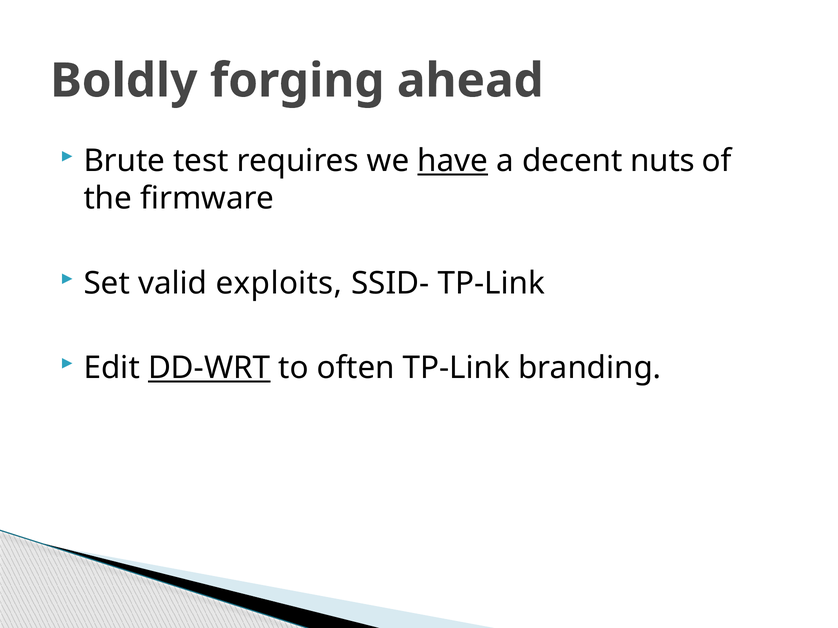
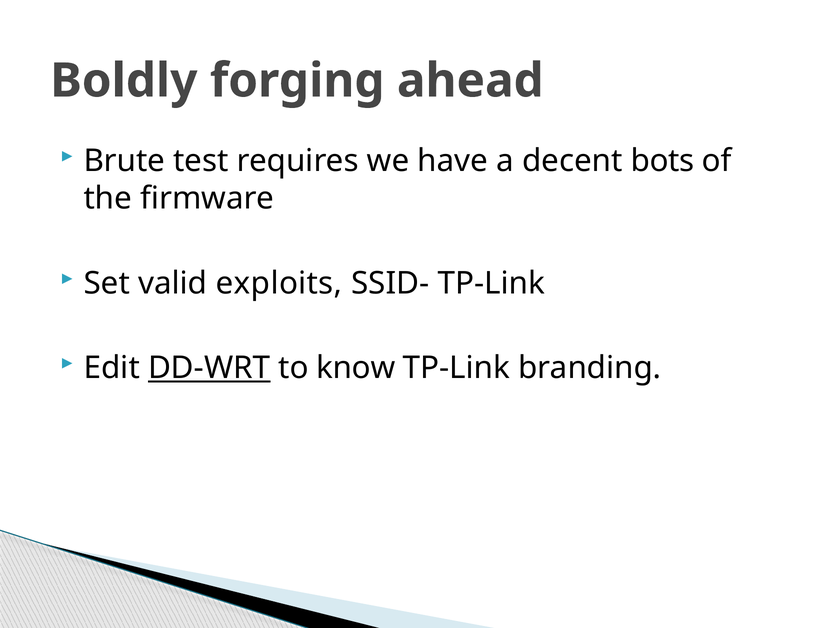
have underline: present -> none
nuts: nuts -> bots
often: often -> know
